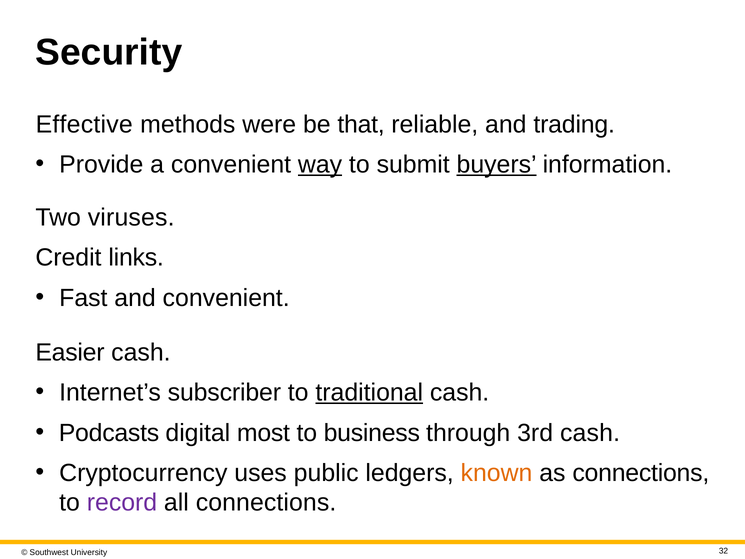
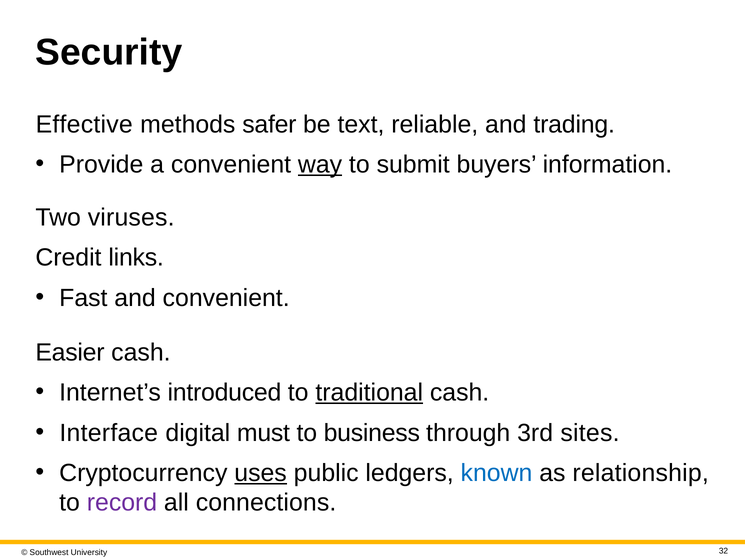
were: were -> safer
that: that -> text
buyers underline: present -> none
subscriber: subscriber -> introduced
Podcasts: Podcasts -> Interface
most: most -> must
3rd cash: cash -> sites
uses underline: none -> present
known colour: orange -> blue
as connections: connections -> relationship
